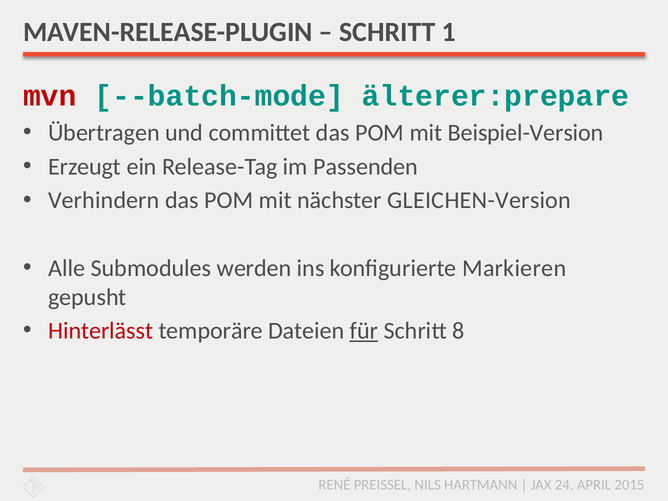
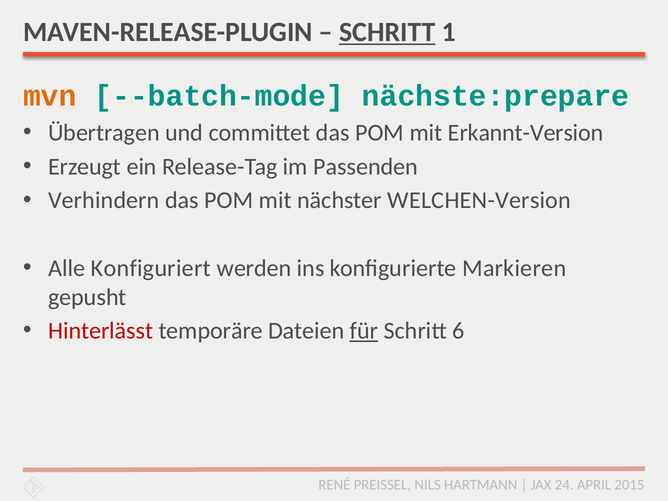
SCHRITT at (387, 32) underline: none -> present
mvn colour: red -> orange
älterer:prepare: älterer:prepare -> nächste:prepare
Beispiel-Version: Beispiel-Version -> Erkannt-Version
GLEICHEN-Version: GLEICHEN-Version -> WELCHEN-Version
Submodules: Submodules -> Konfiguriert
8: 8 -> 6
